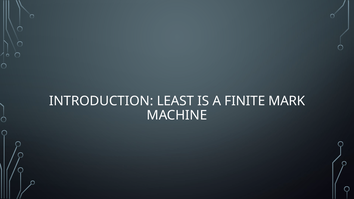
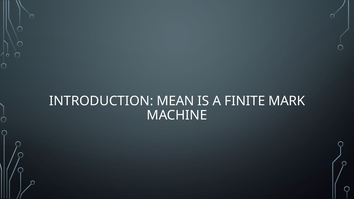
LEAST: LEAST -> MEAN
